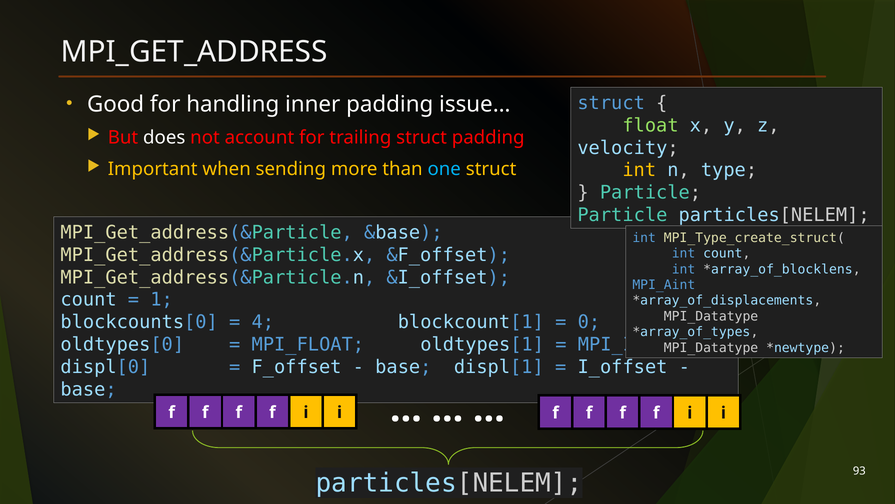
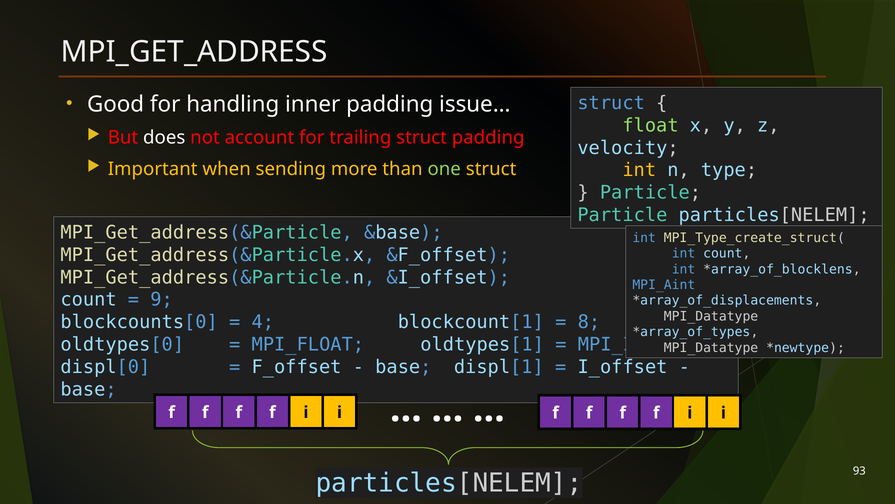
one colour: light blue -> light green
1: 1 -> 9
0: 0 -> 8
